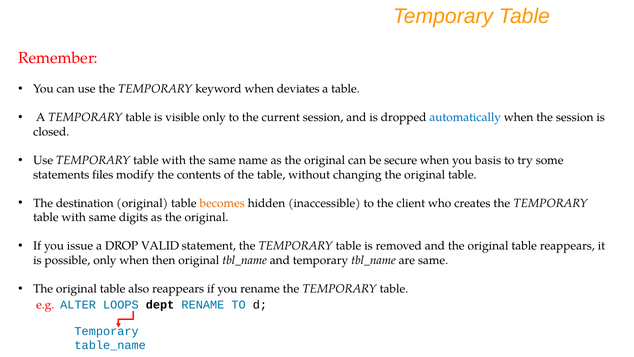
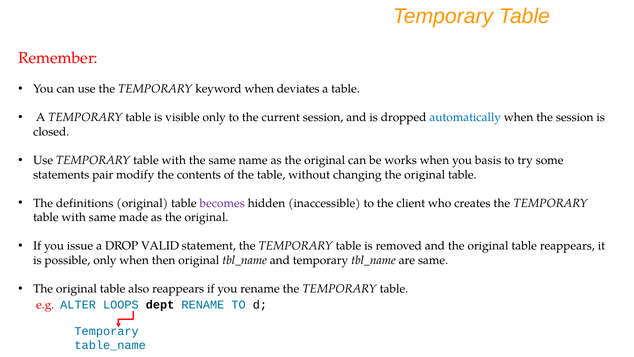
secure: secure -> works
files: files -> pair
destination: destination -> definitions
becomes colour: orange -> purple
digits: digits -> made
